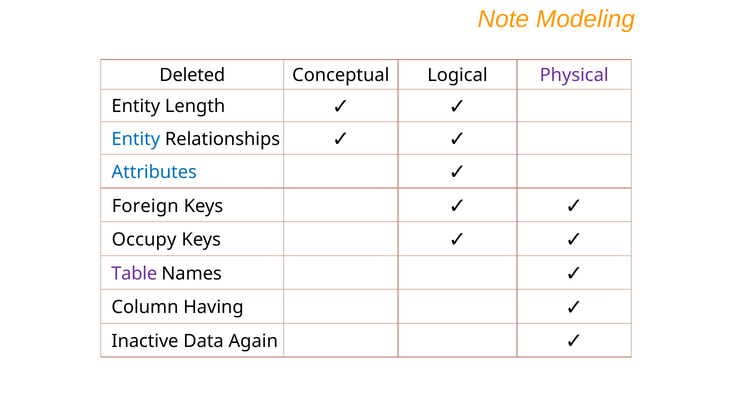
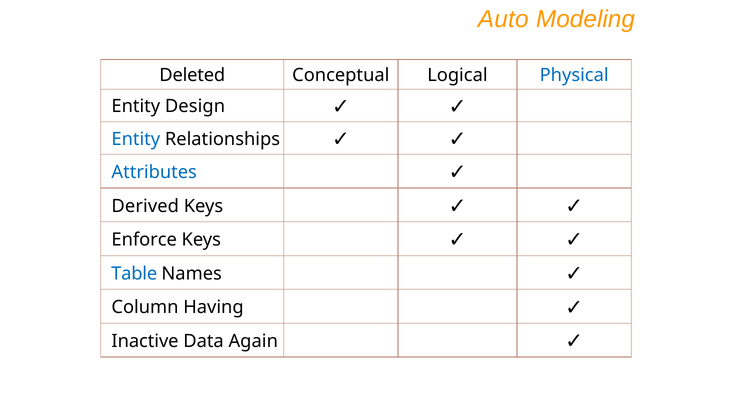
Note: Note -> Auto
Physical colour: purple -> blue
Length: Length -> Design
Foreign: Foreign -> Derived
Occupy: Occupy -> Enforce
Table colour: purple -> blue
